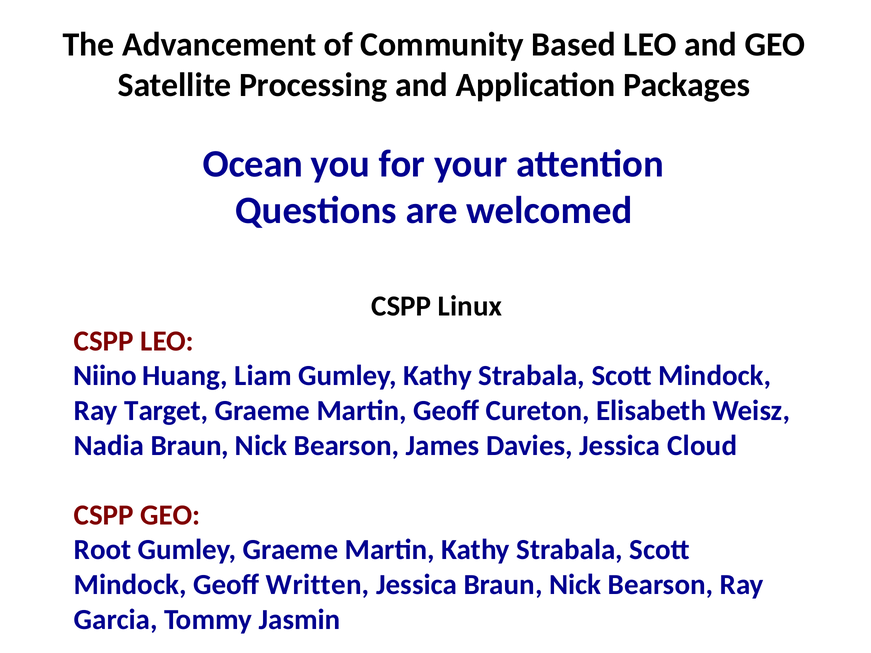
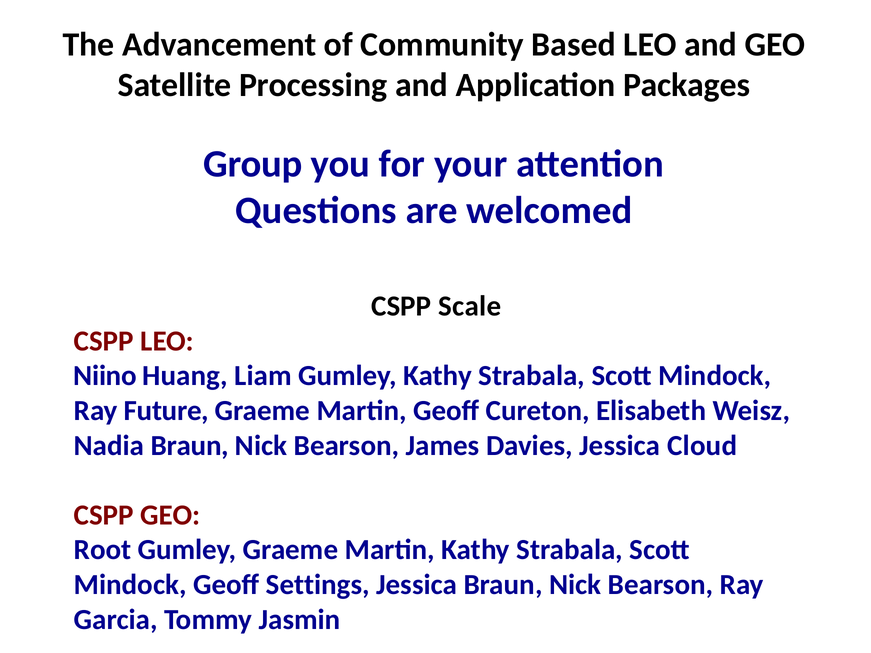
Ocean: Ocean -> Group
Linux: Linux -> Scale
Target: Target -> Future
Written: Written -> Settings
